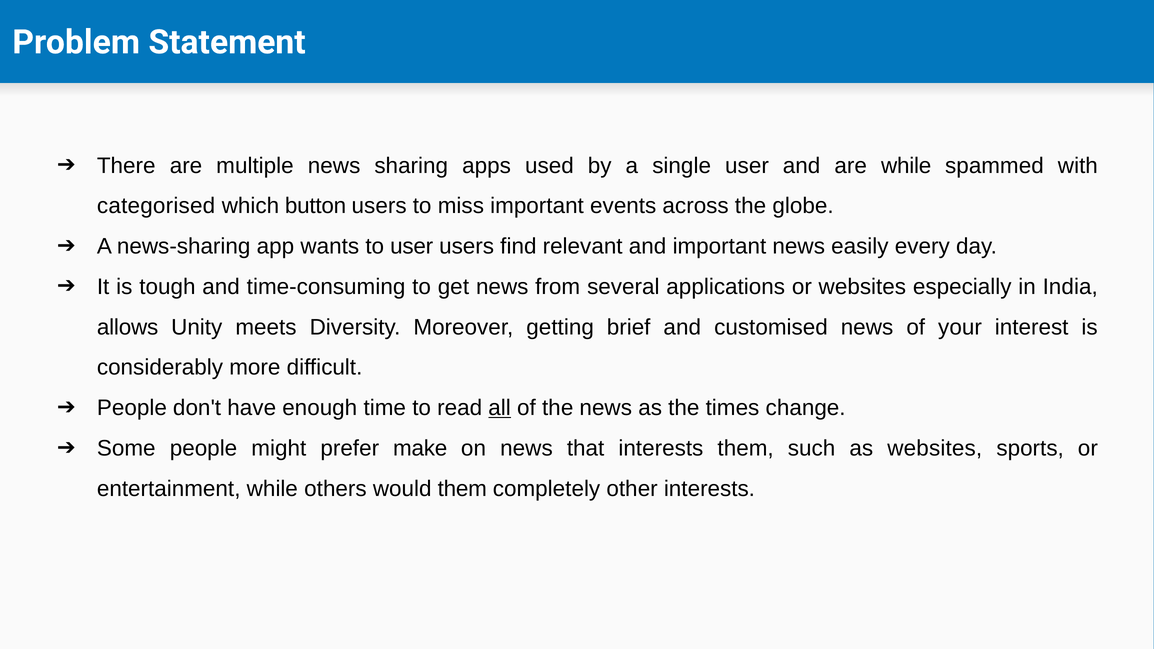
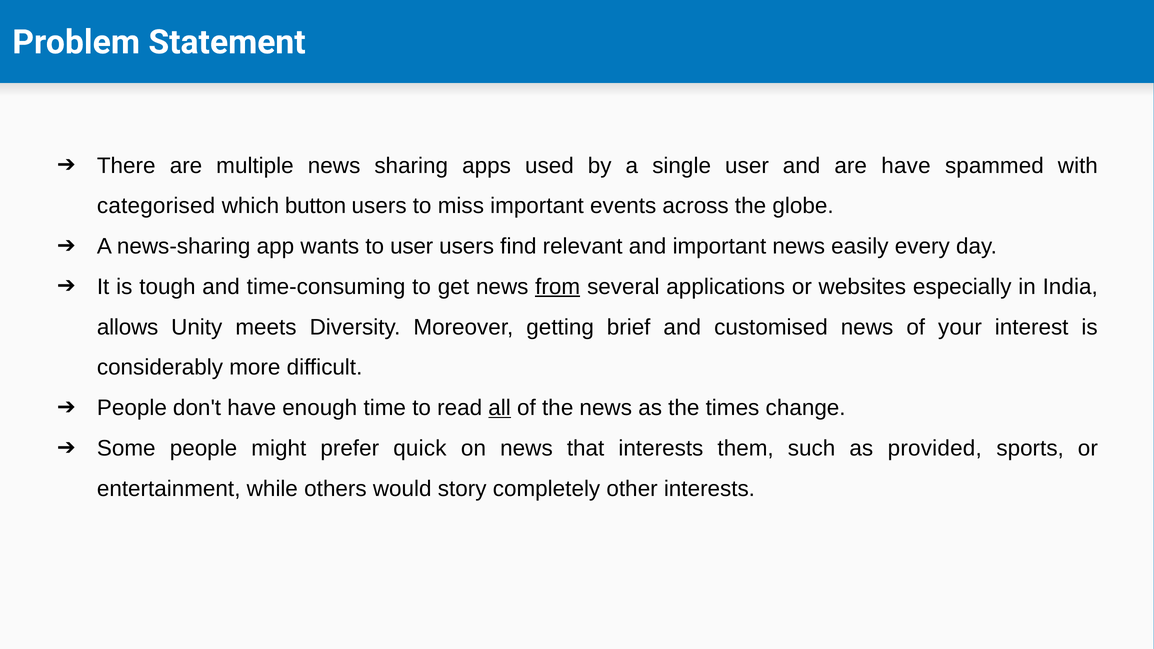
are while: while -> have
from underline: none -> present
make: make -> quick
as websites: websites -> provided
would them: them -> story
